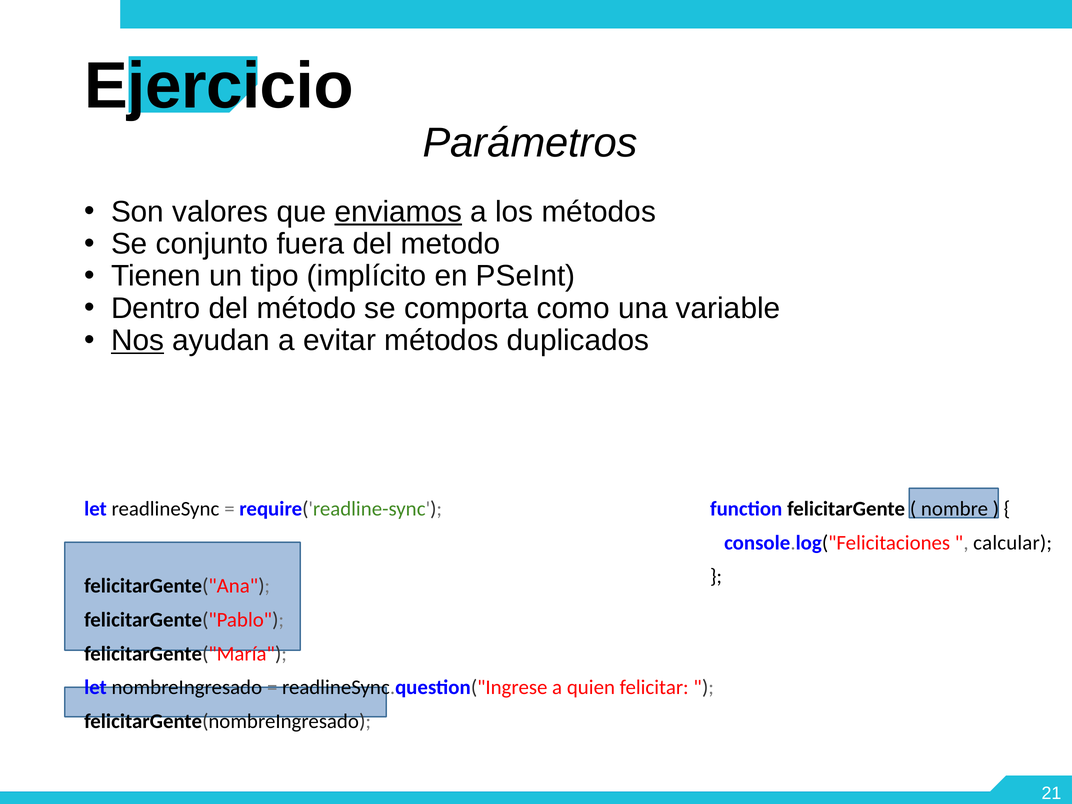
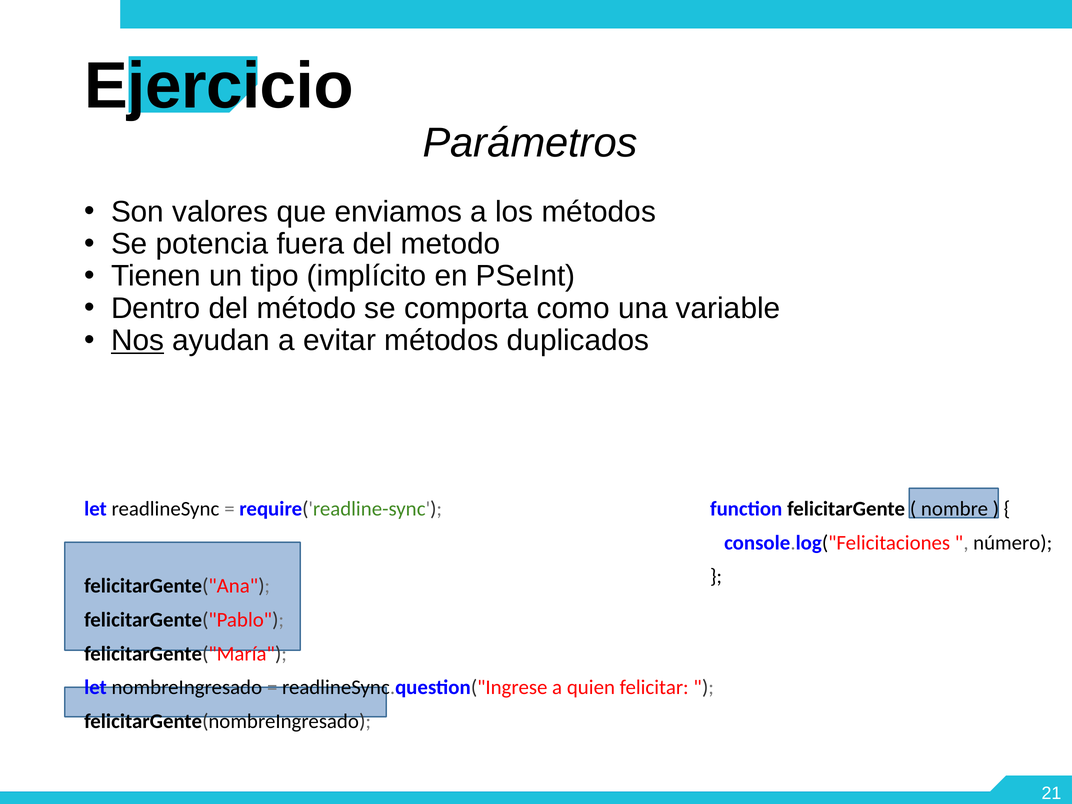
enviamos underline: present -> none
conjunto: conjunto -> potencia
calcular: calcular -> número
